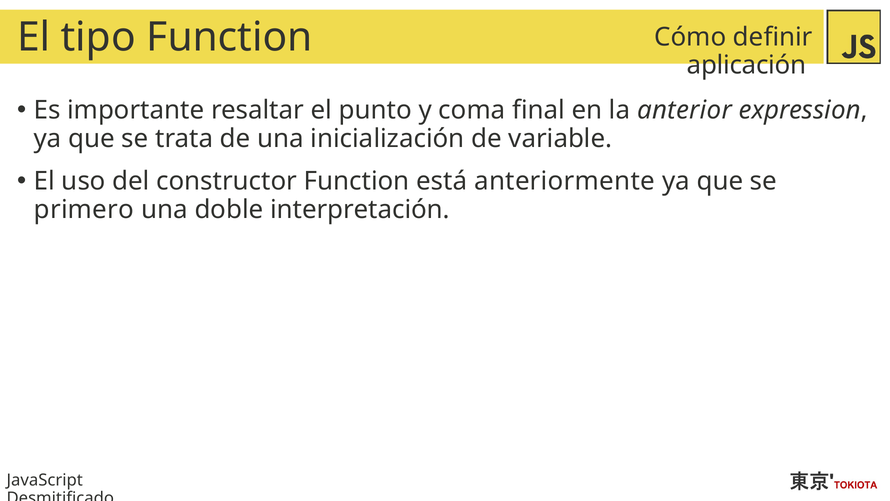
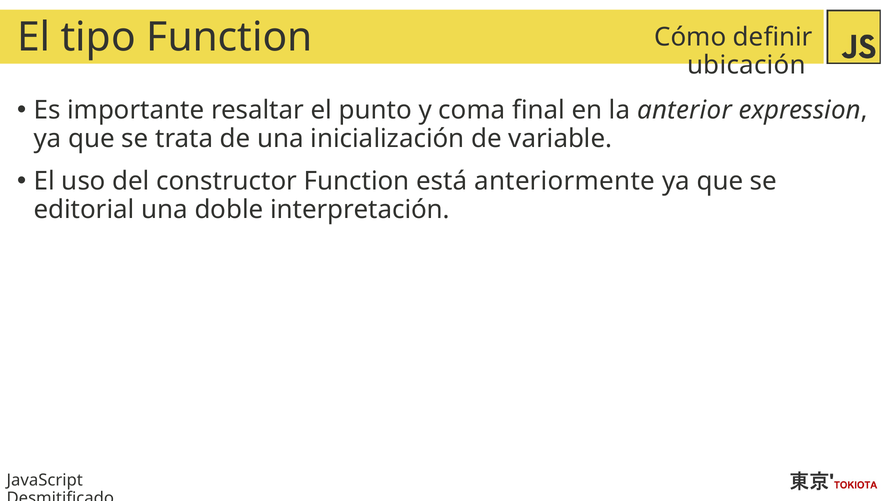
aplicación: aplicación -> ubicación
primero: primero -> editorial
